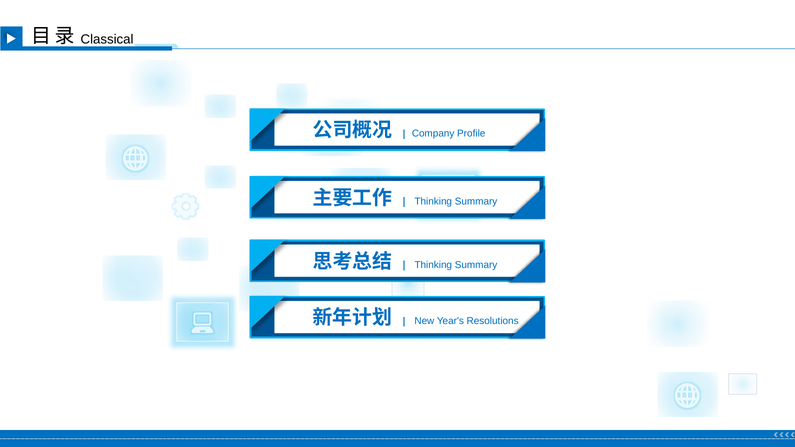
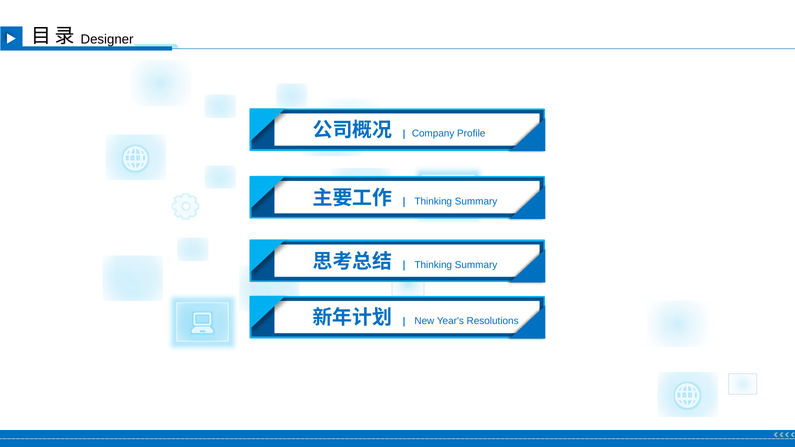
Classical: Classical -> Designer
